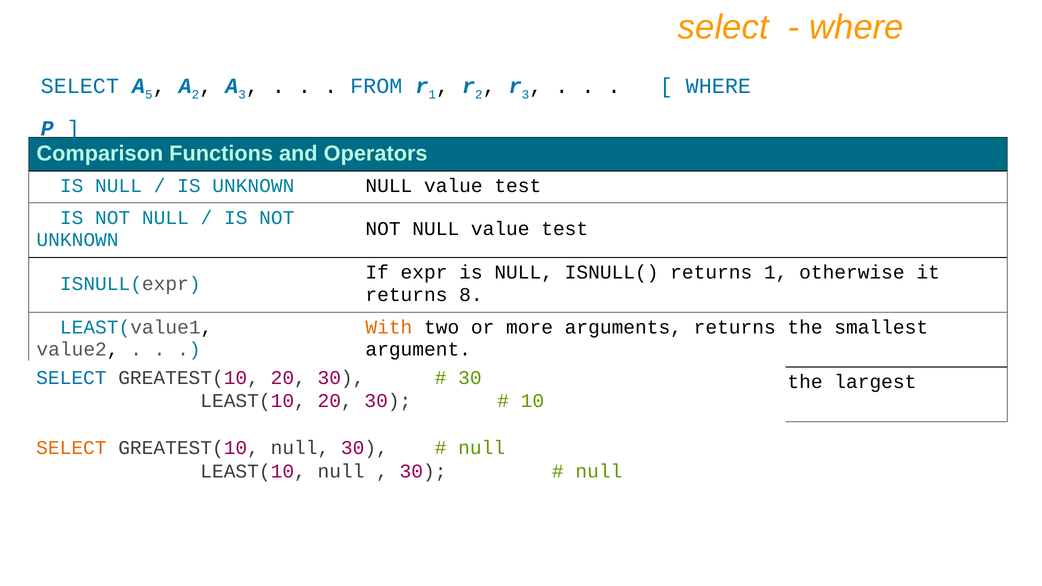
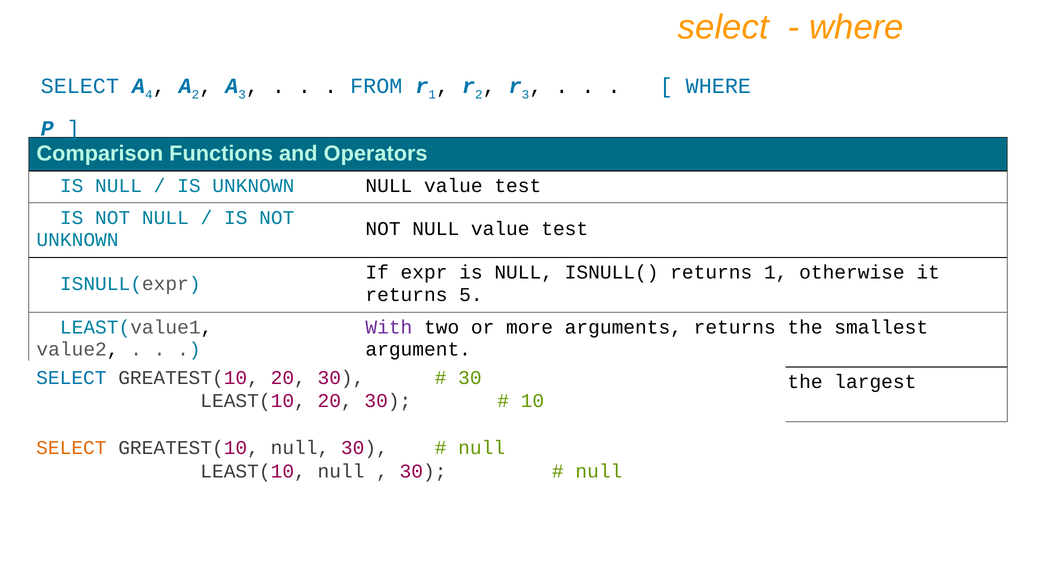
5: 5 -> 4
8: 8 -> 5
With at (389, 327) colour: orange -> purple
